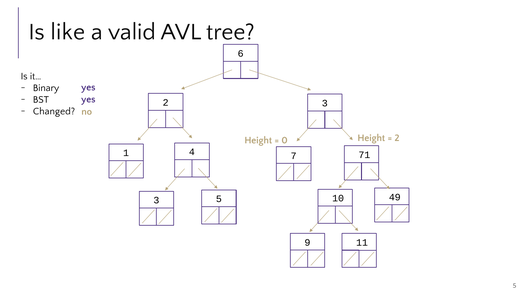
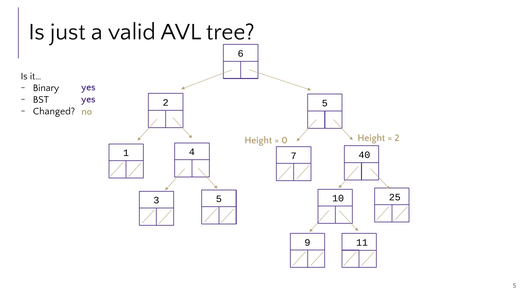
like: like -> just
2 3: 3 -> 5
71: 71 -> 40
49: 49 -> 25
